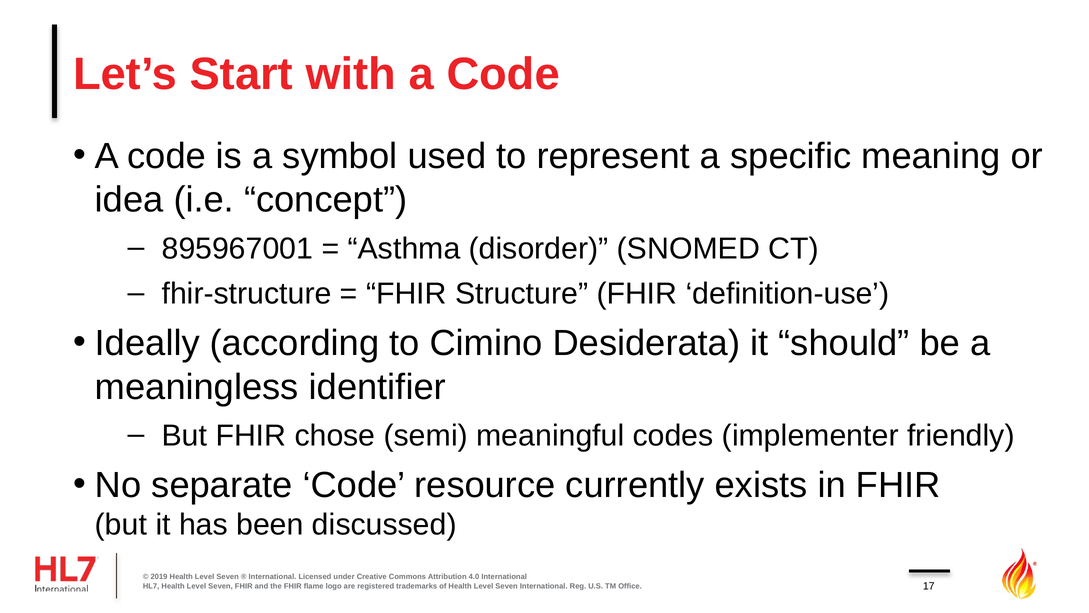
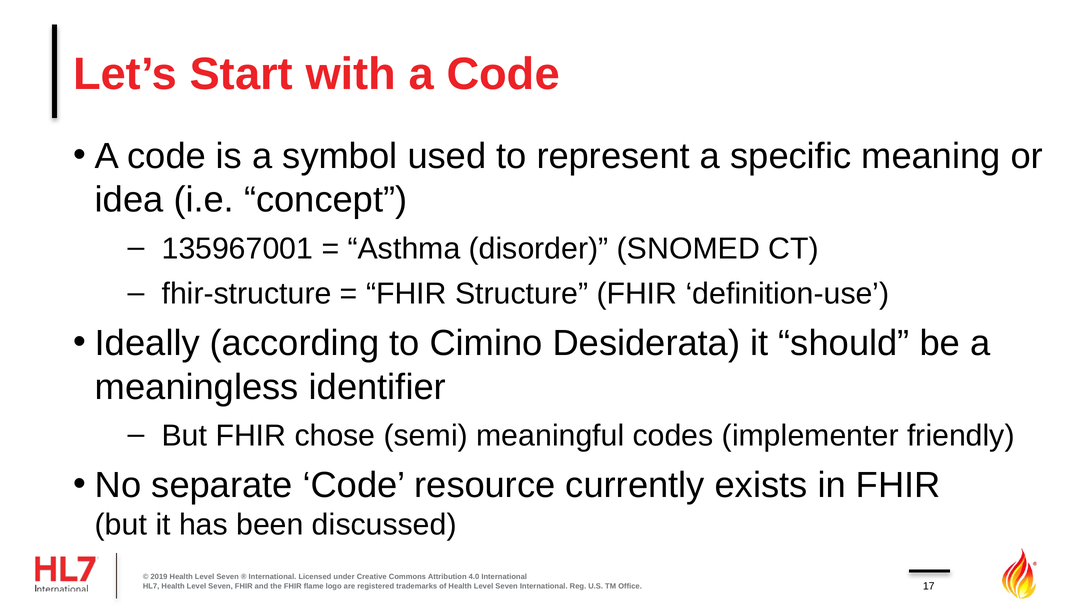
895967001: 895967001 -> 135967001
